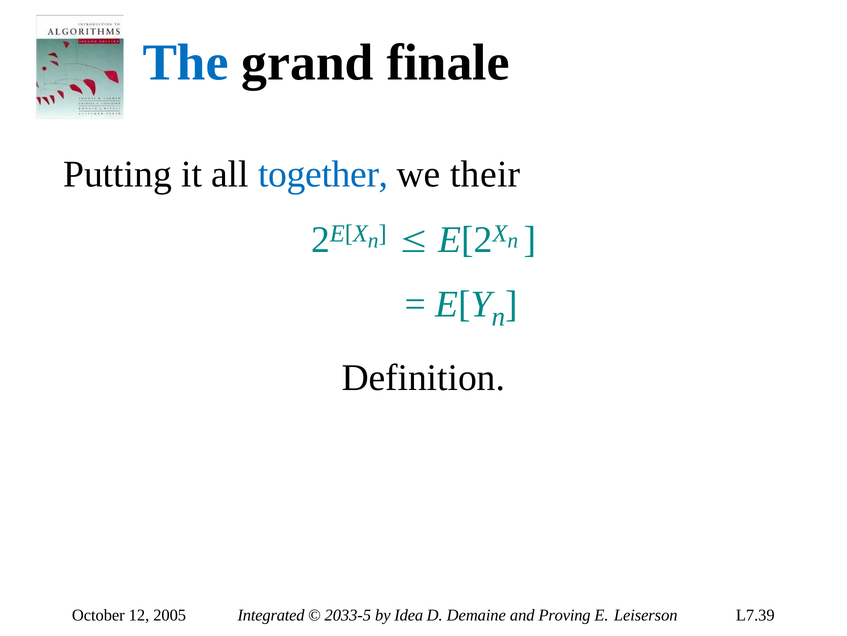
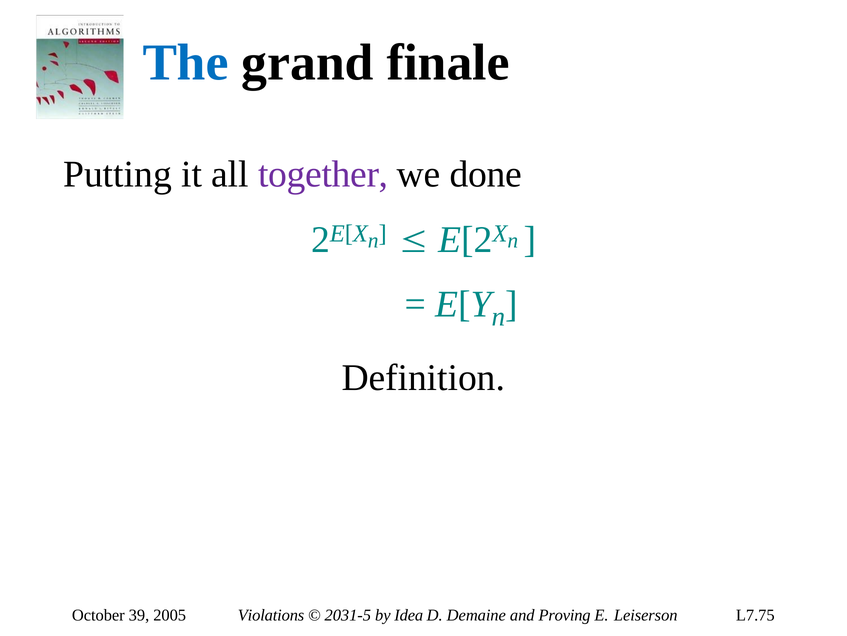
together colour: blue -> purple
their: their -> done
12: 12 -> 39
Integrated: Integrated -> Violations
2033-5: 2033-5 -> 2031-5
L7.39: L7.39 -> L7.75
